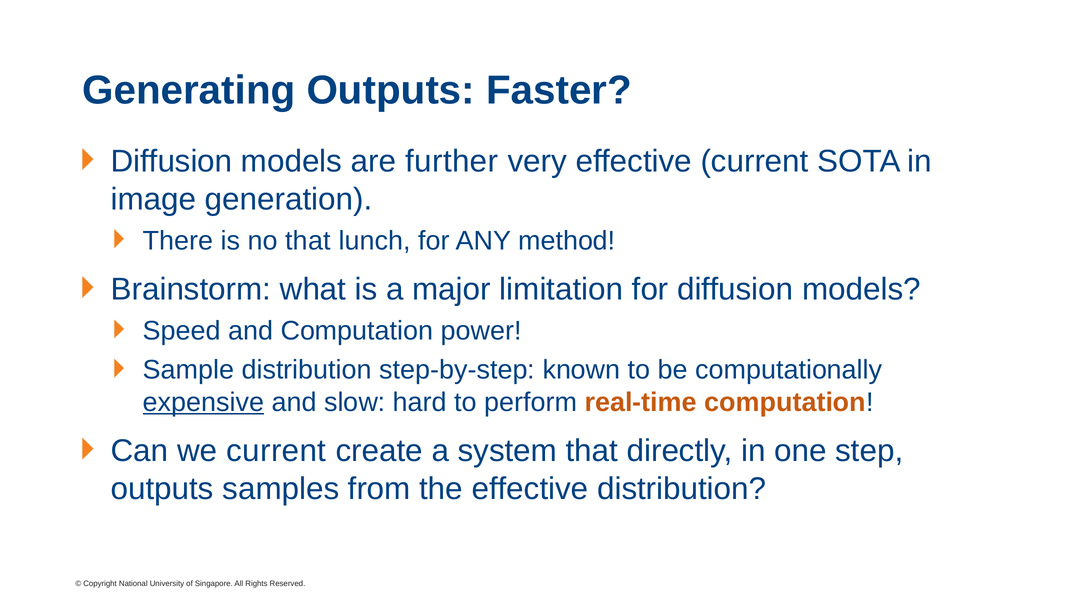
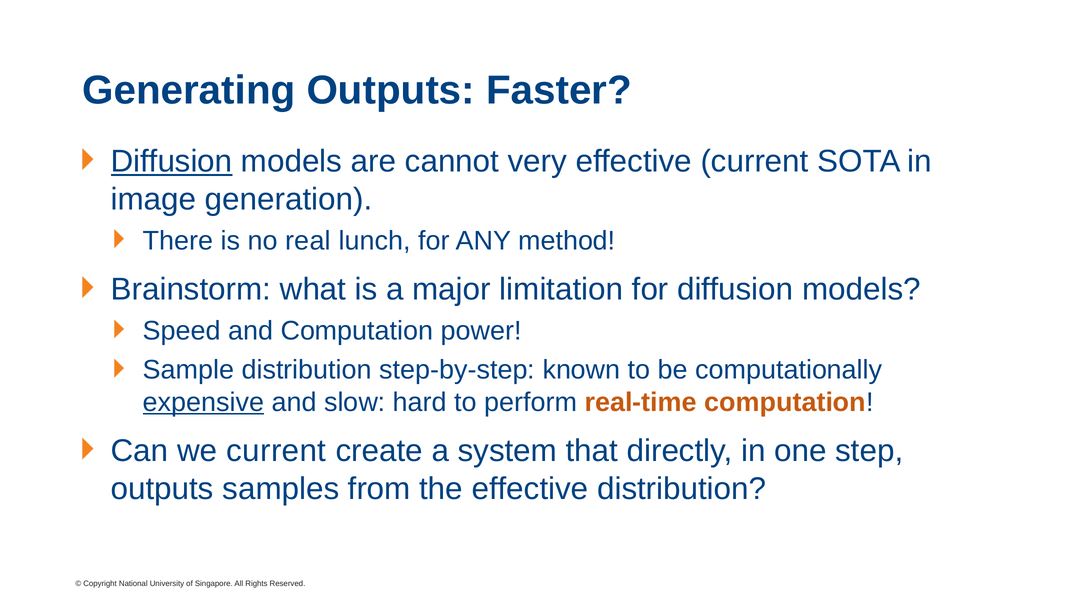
Diffusion at (172, 162) underline: none -> present
further: further -> cannot
no that: that -> real
